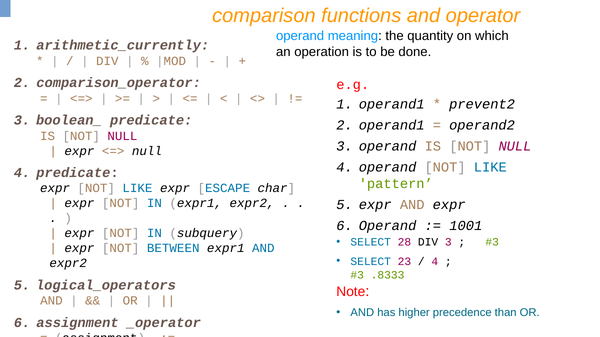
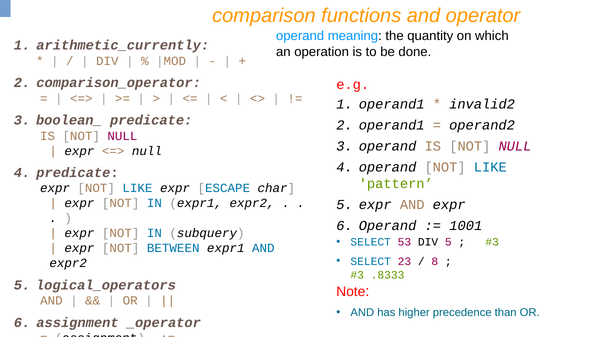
prevent2: prevent2 -> invalid2
28: 28 -> 53
DIV 3: 3 -> 5
4 at (435, 262): 4 -> 8
